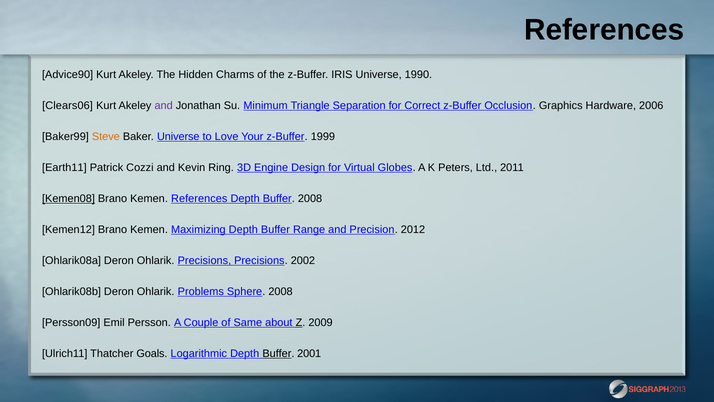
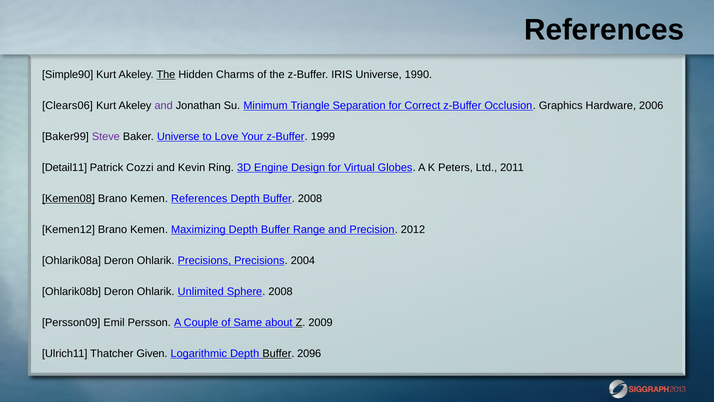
Advice90: Advice90 -> Simple90
The at (166, 74) underline: none -> present
Steve colour: orange -> purple
Earth11: Earth11 -> Detail11
2002: 2002 -> 2004
Problems: Problems -> Unlimited
Goals: Goals -> Given
2001: 2001 -> 2096
